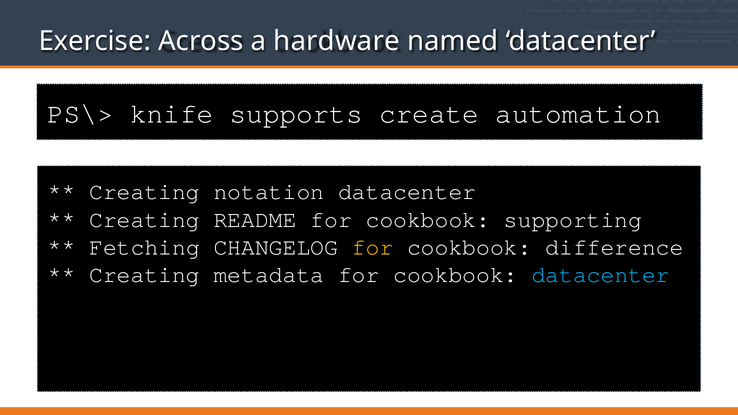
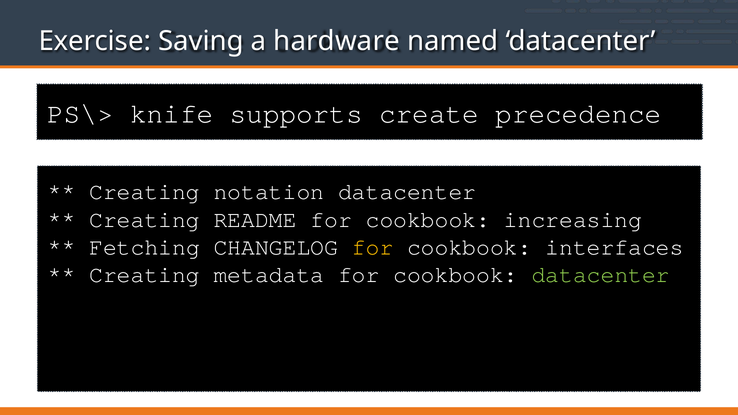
Across: Across -> Saving
automation: automation -> precedence
supporting: supporting -> increasing
difference: difference -> interfaces
datacenter at (601, 275) colour: light blue -> light green
